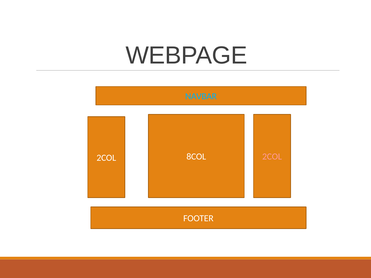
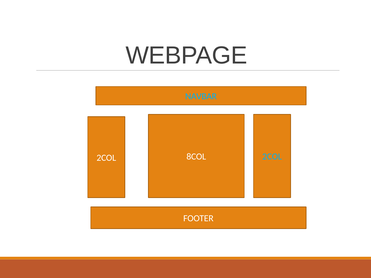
2COL at (272, 157) colour: pink -> light blue
